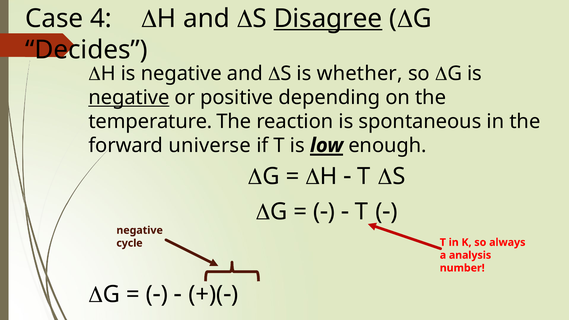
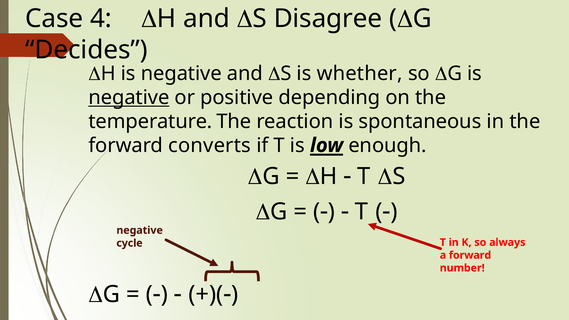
Disagree underline: present -> none
universe: universe -> converts
a analysis: analysis -> forward
